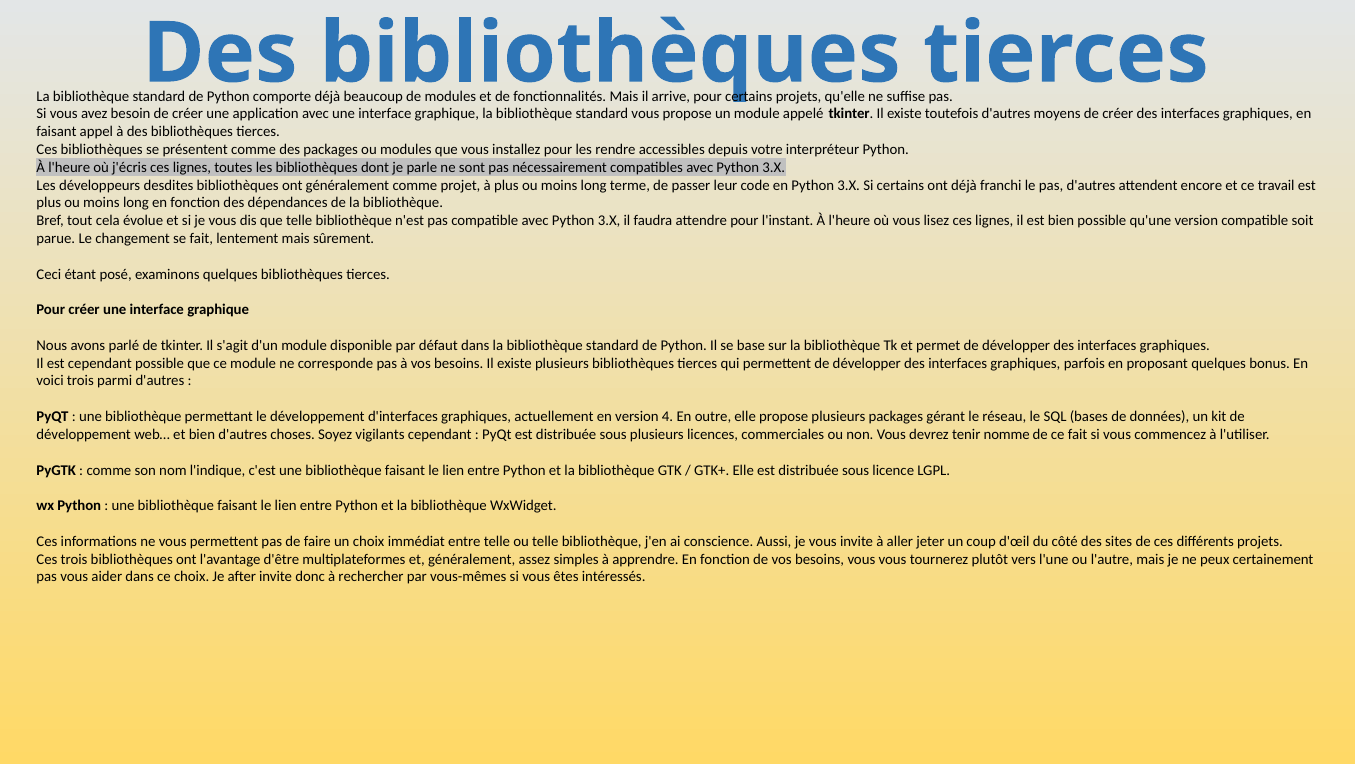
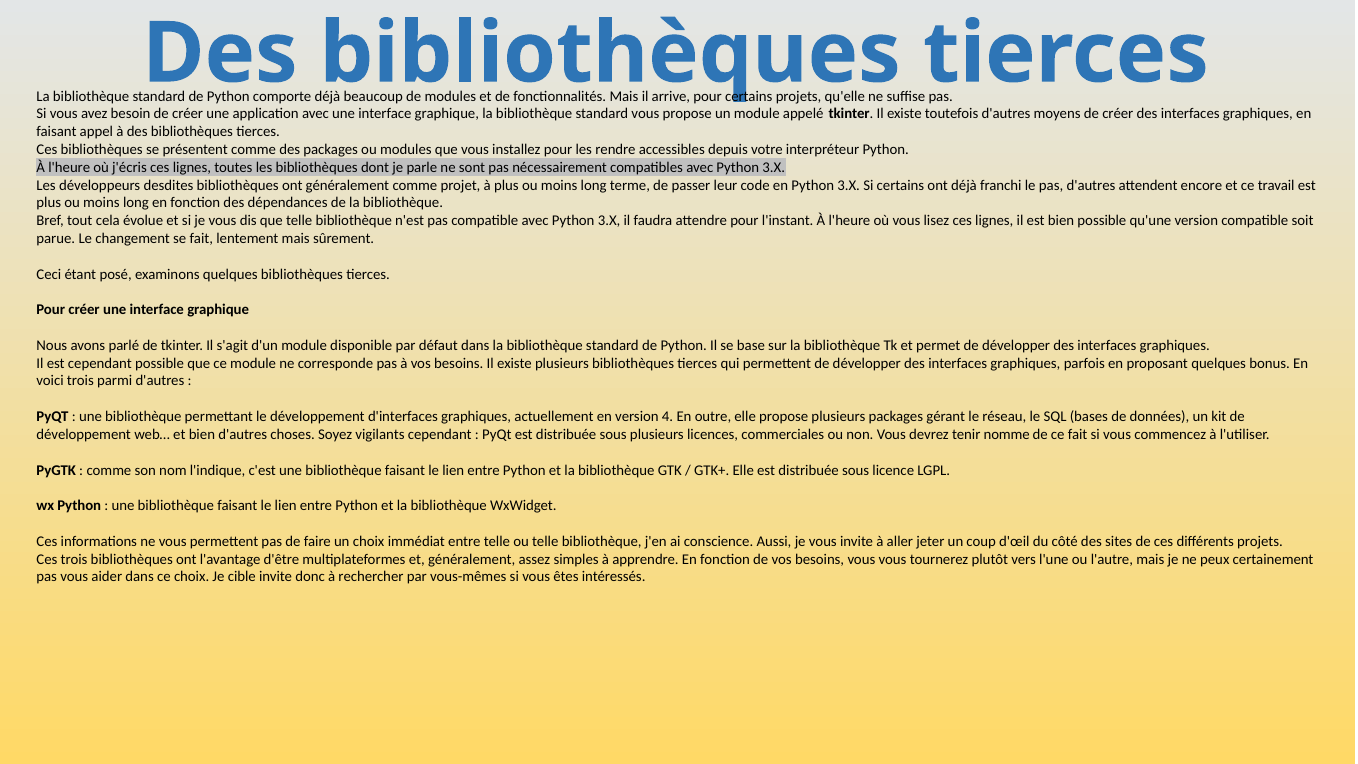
after: after -> cible
